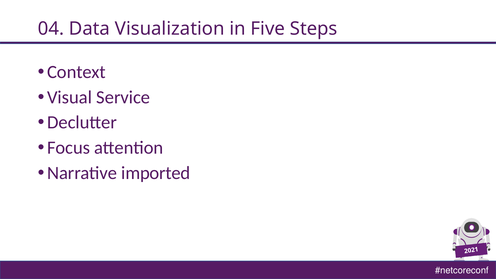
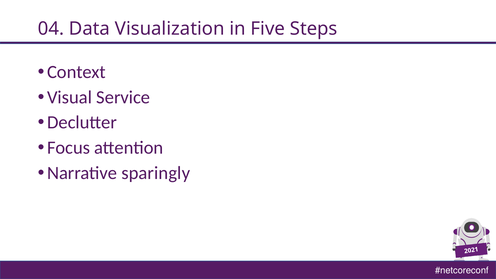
imported: imported -> sparingly
